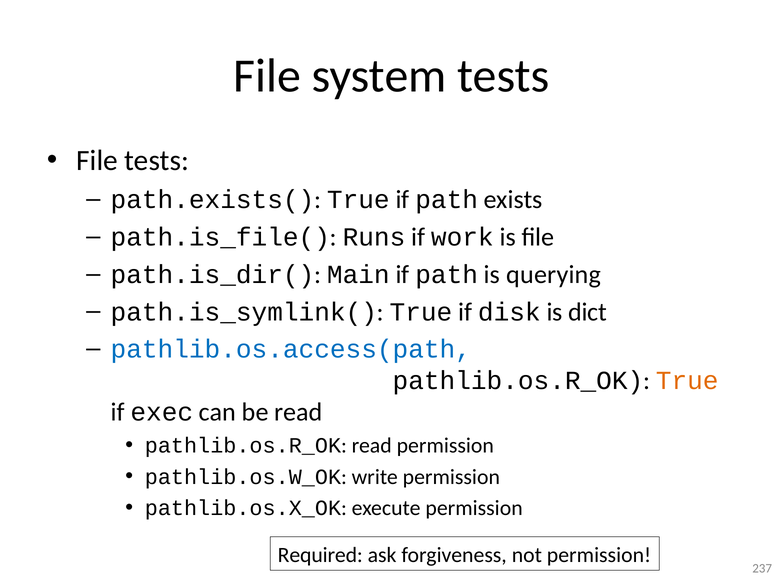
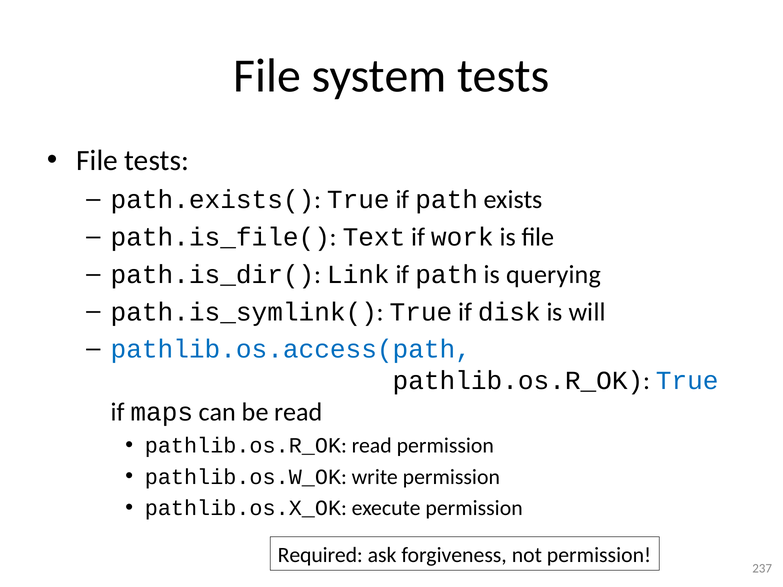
Runs: Runs -> Text
Main: Main -> Link
dict: dict -> will
True at (687, 381) colour: orange -> blue
exec: exec -> maps
